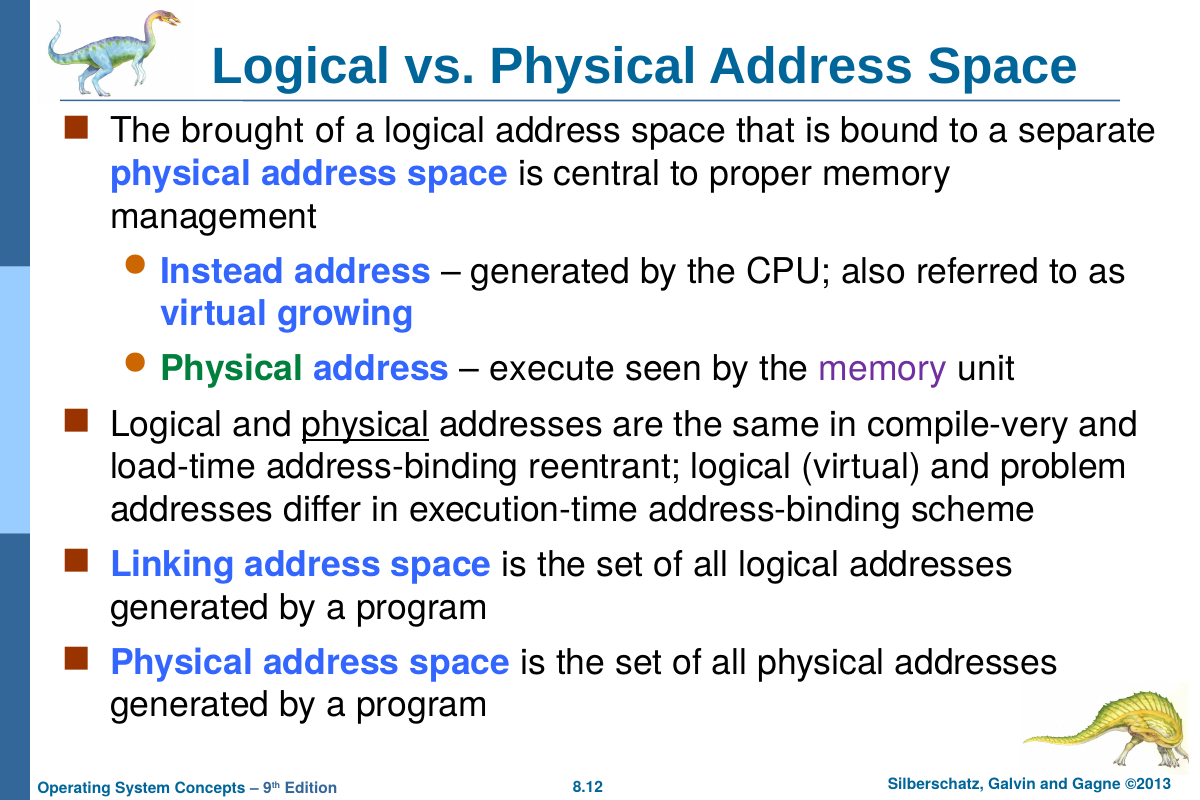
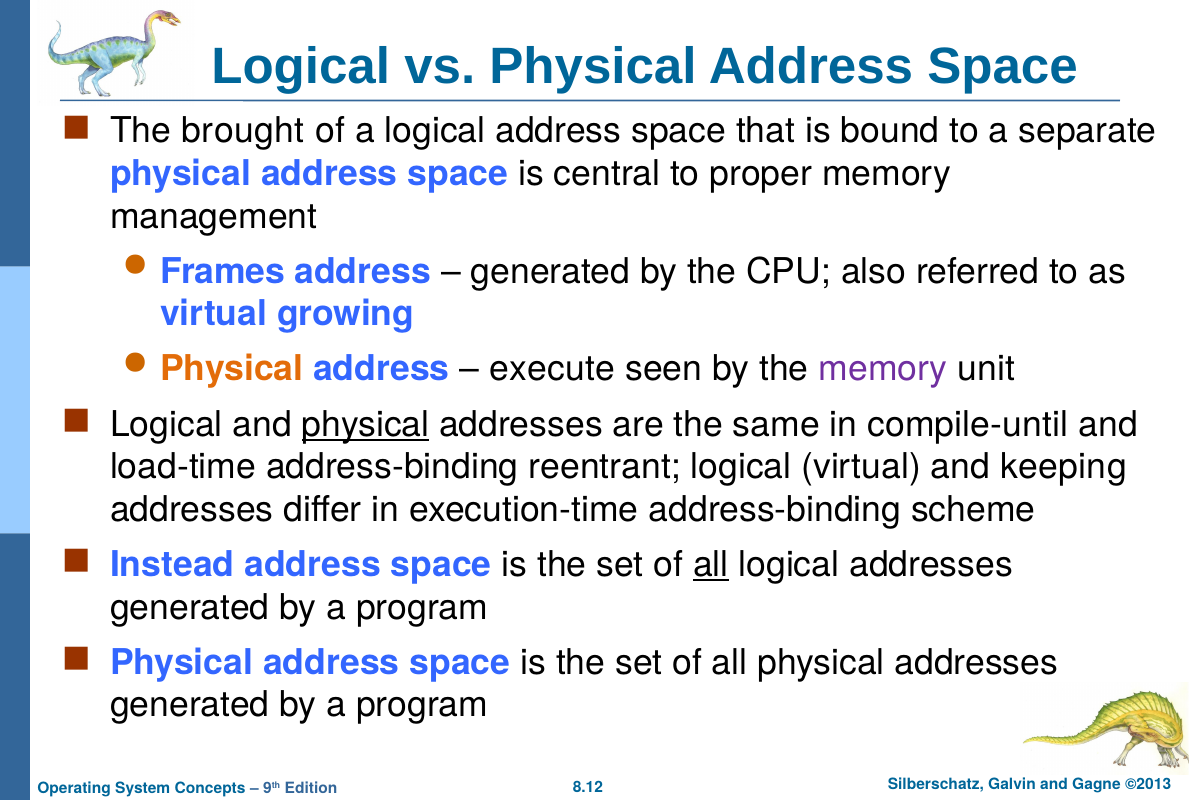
Instead: Instead -> Frames
Physical at (232, 369) colour: green -> orange
compile-very: compile-very -> compile-until
problem: problem -> keeping
Linking: Linking -> Instead
all at (711, 565) underline: none -> present
